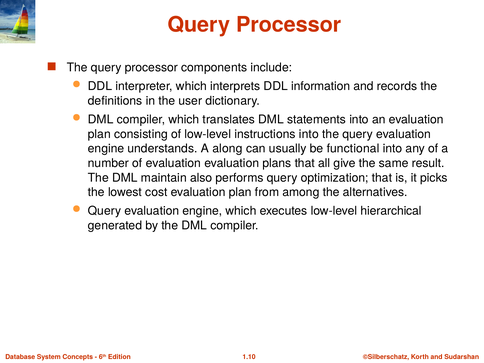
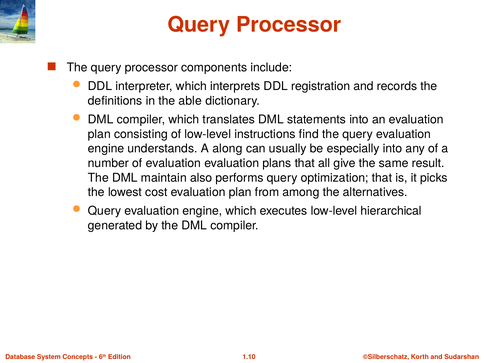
information: information -> registration
user: user -> able
instructions into: into -> find
functional: functional -> especially
